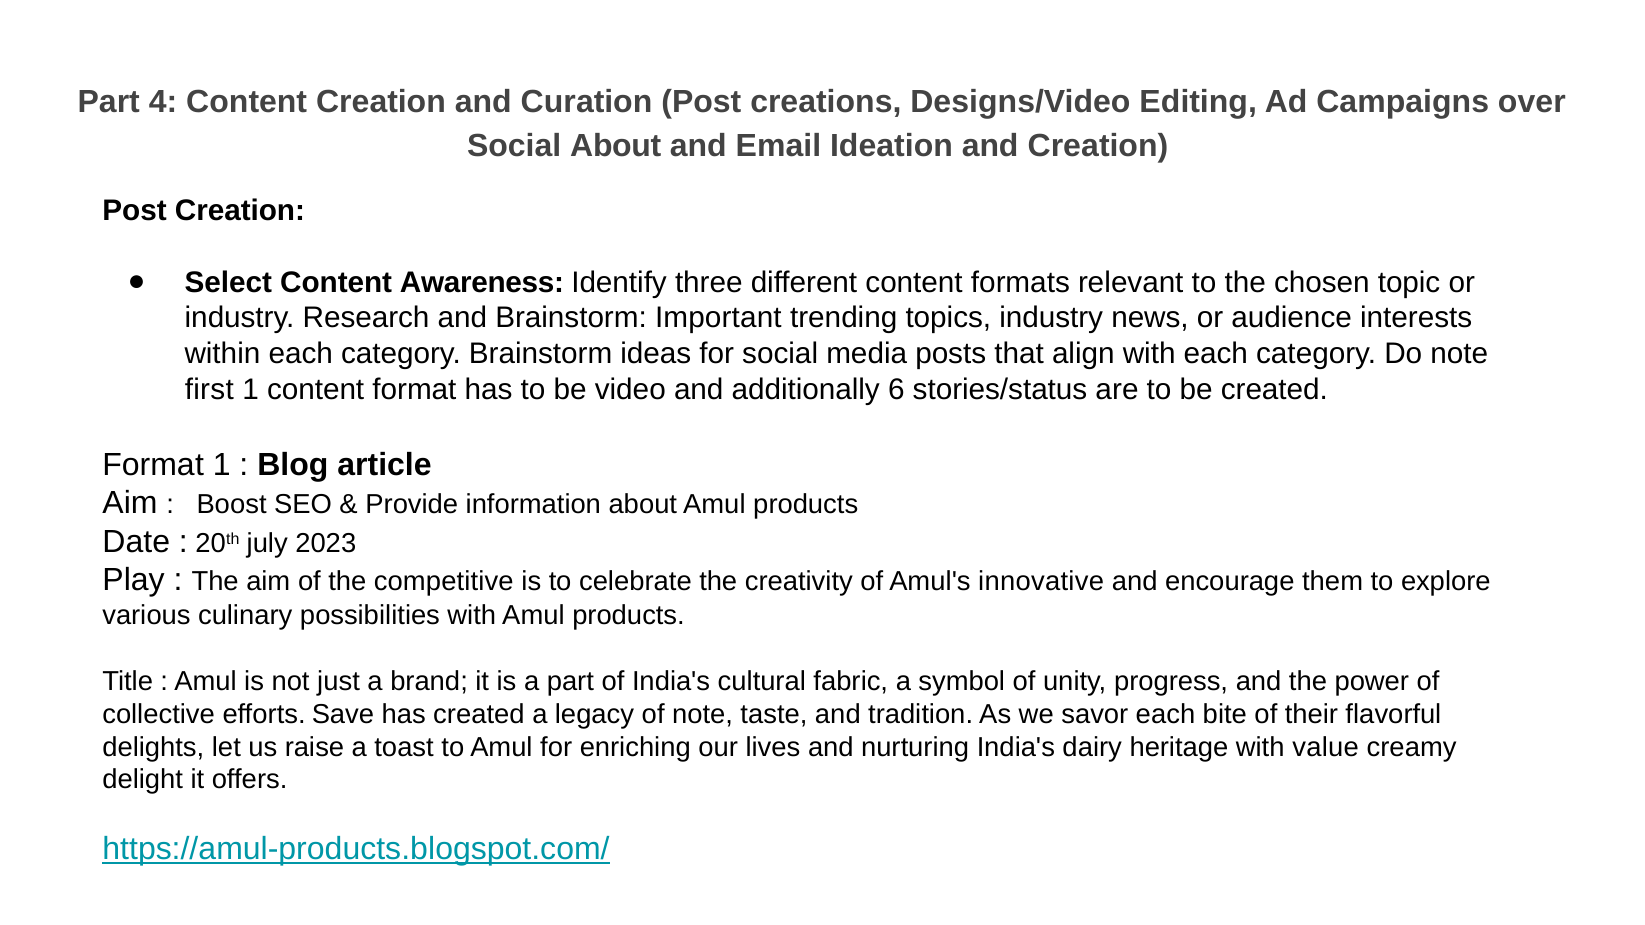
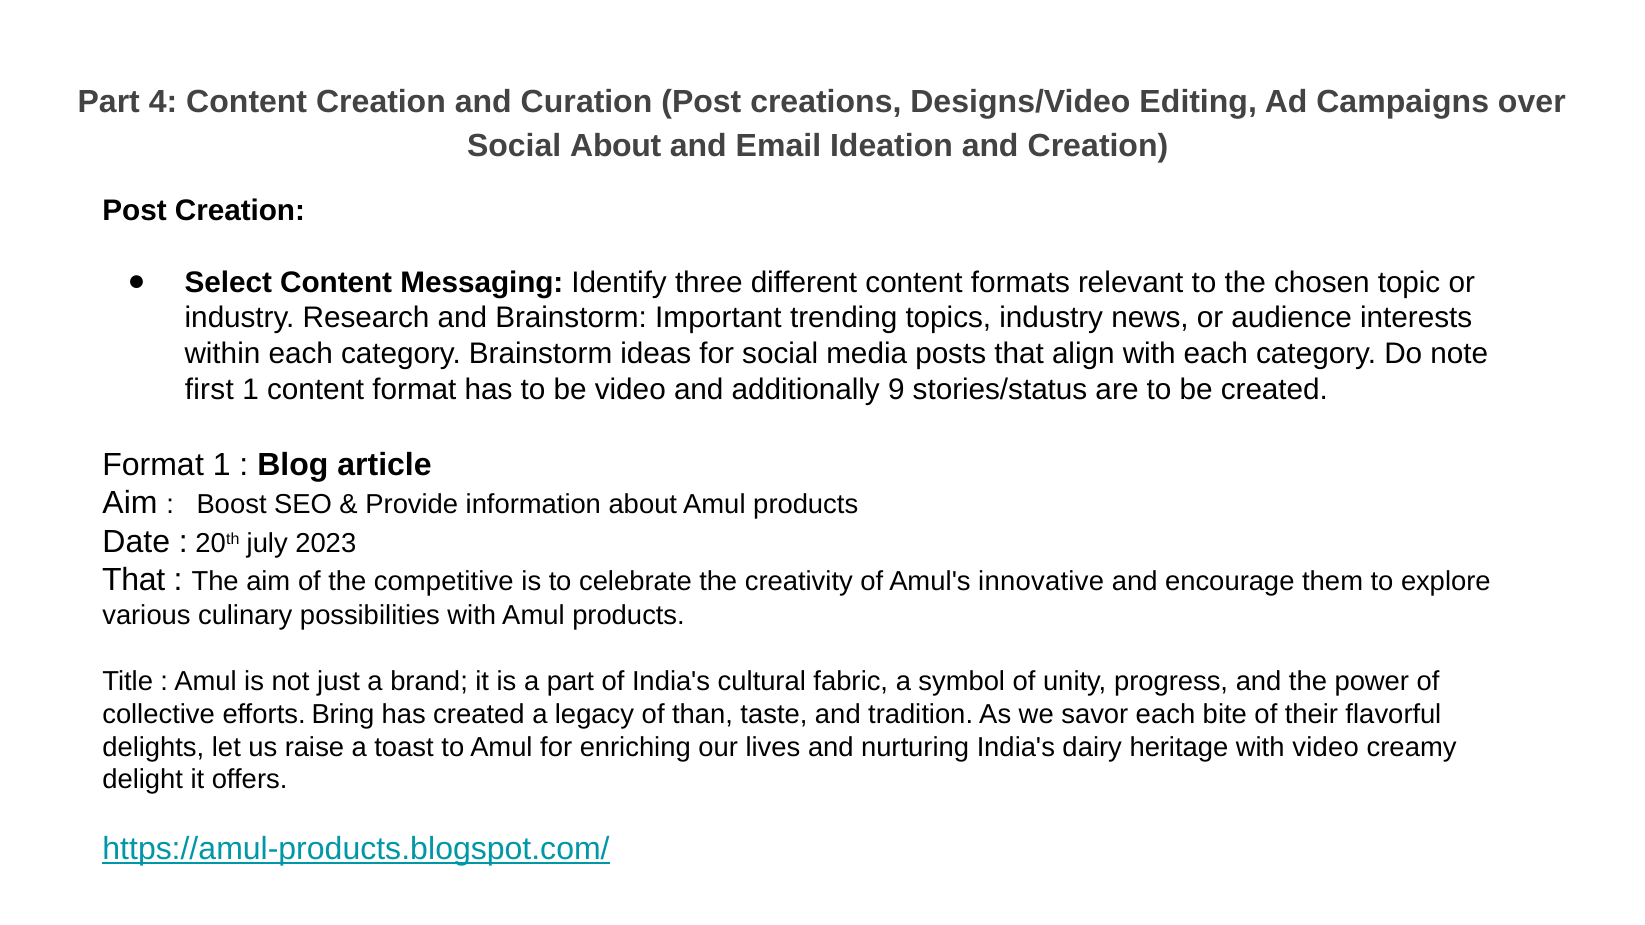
Awareness: Awareness -> Messaging
6: 6 -> 9
Play at (134, 580): Play -> That
Save: Save -> Bring
of note: note -> than
with value: value -> video
